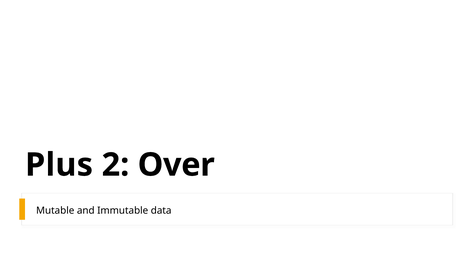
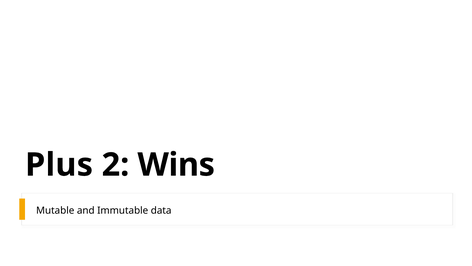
Over: Over -> Wins
